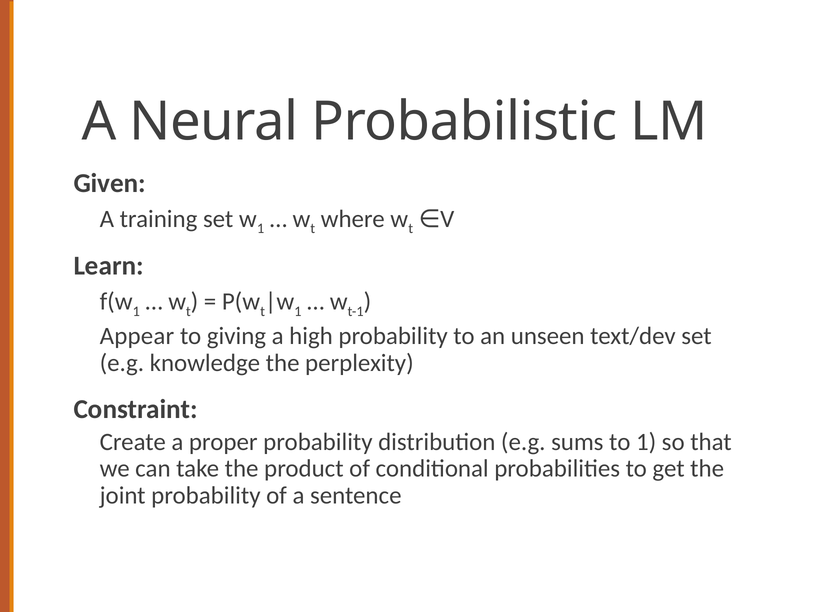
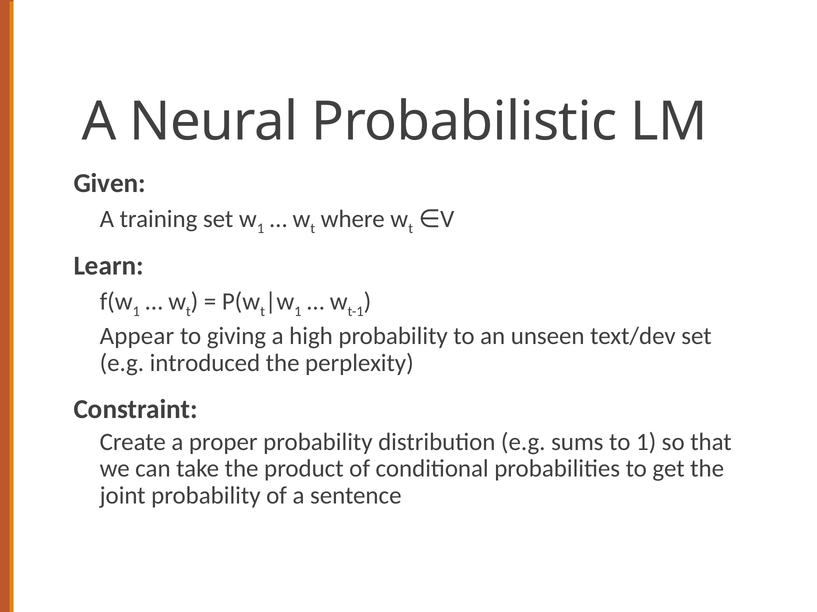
knowledge: knowledge -> introduced
